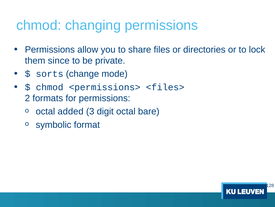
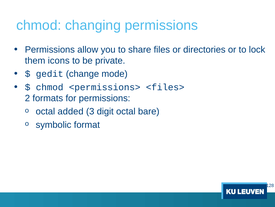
since: since -> icons
sorts: sorts -> gedit
